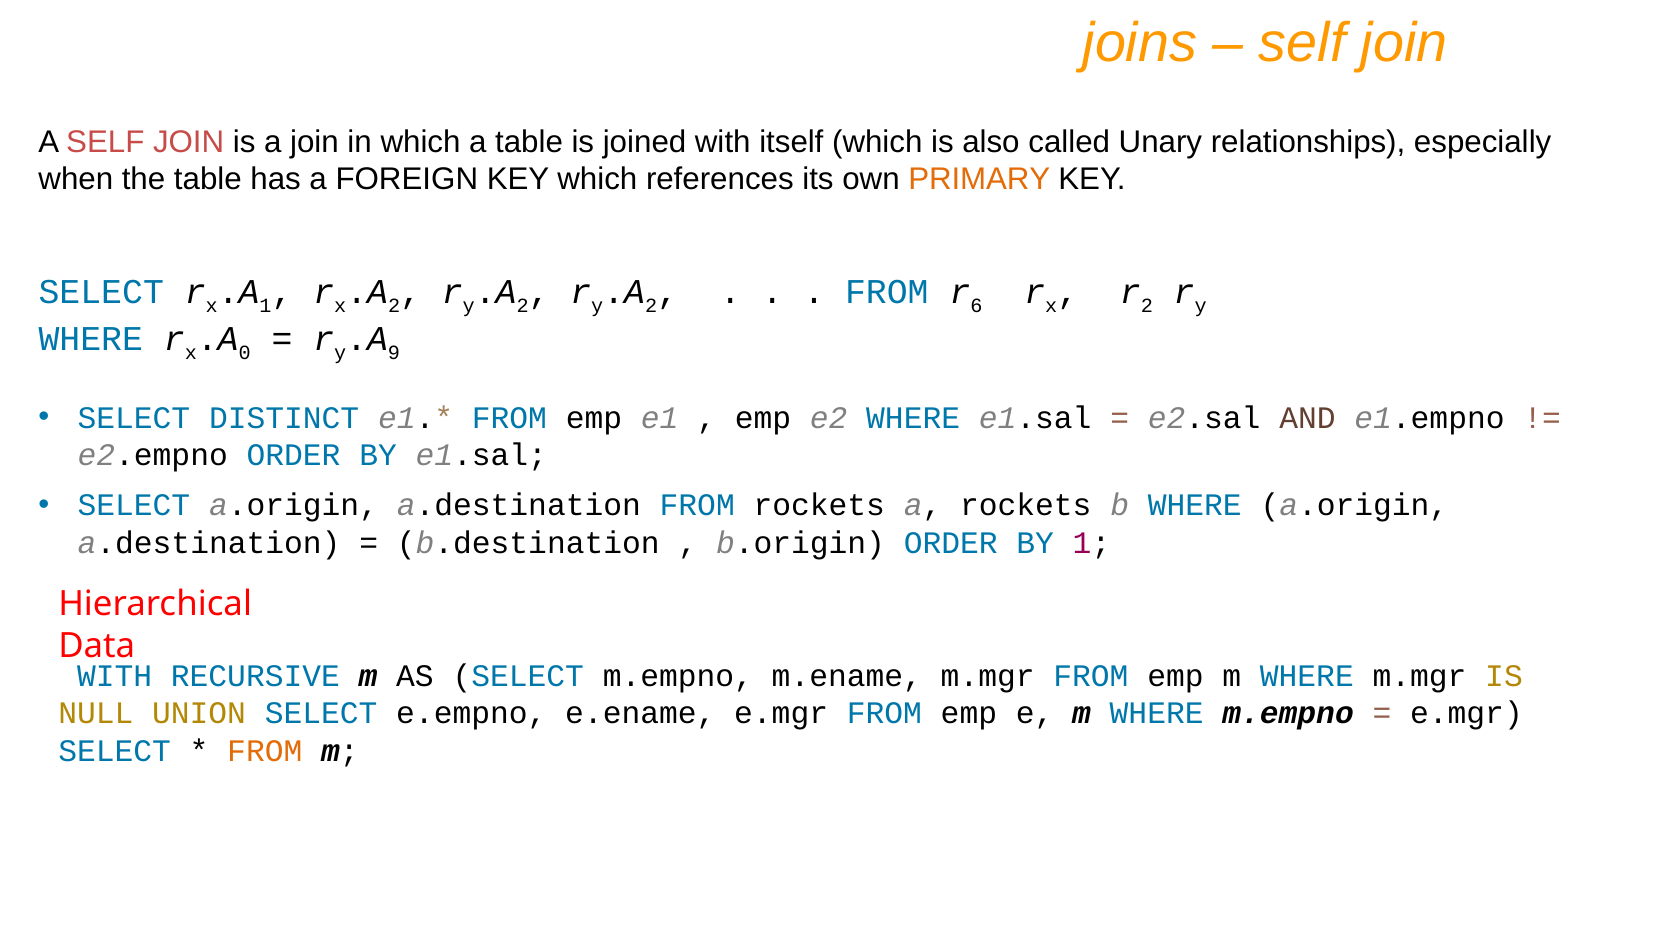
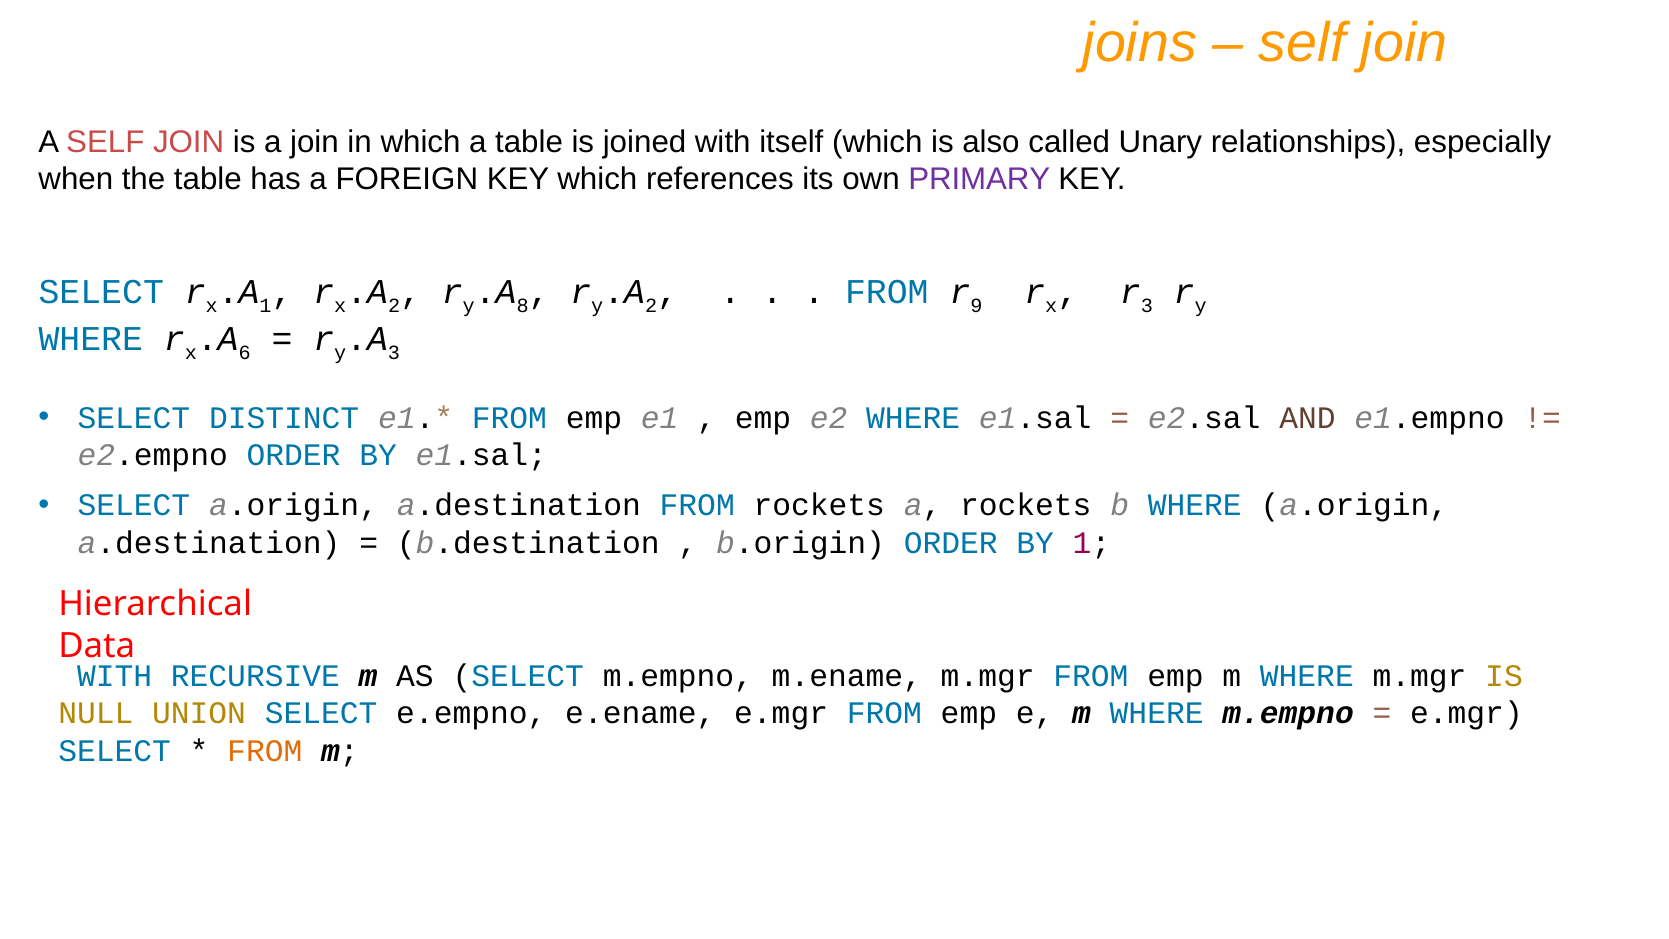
PRIMARY colour: orange -> purple
2 at (523, 305): 2 -> 8
6: 6 -> 9
2 at (1147, 305): 2 -> 3
0: 0 -> 6
9 at (394, 353): 9 -> 3
